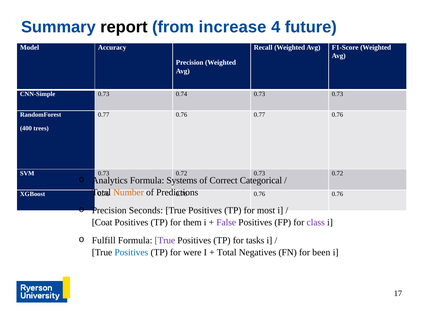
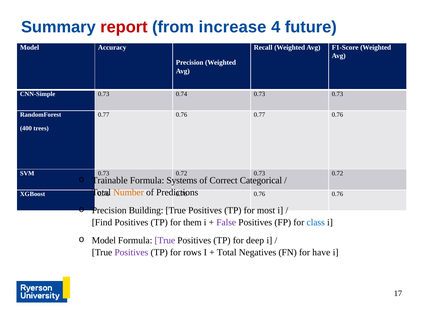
report colour: black -> red
Analytics: Analytics -> Trainable
Seconds: Seconds -> Building
Coat: Coat -> Find
class colour: purple -> blue
Fulfill at (104, 240): Fulfill -> Model
tasks: tasks -> deep
Positives at (131, 252) colour: blue -> purple
were: were -> rows
been: been -> have
